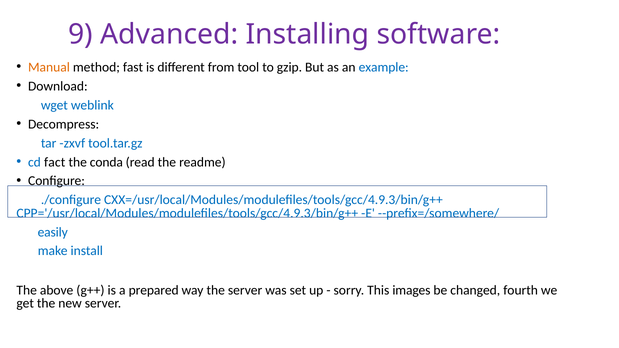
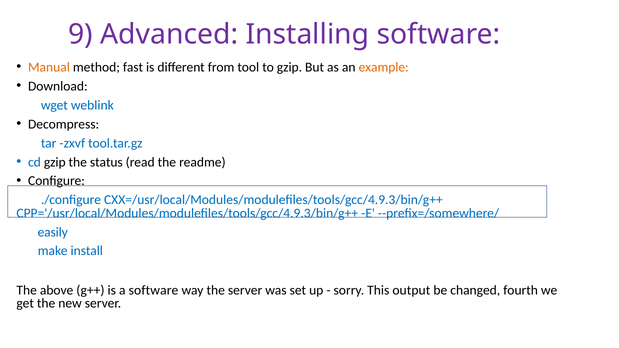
example colour: blue -> orange
cd fact: fact -> gzip
conda: conda -> status
a prepared: prepared -> software
images: images -> output
